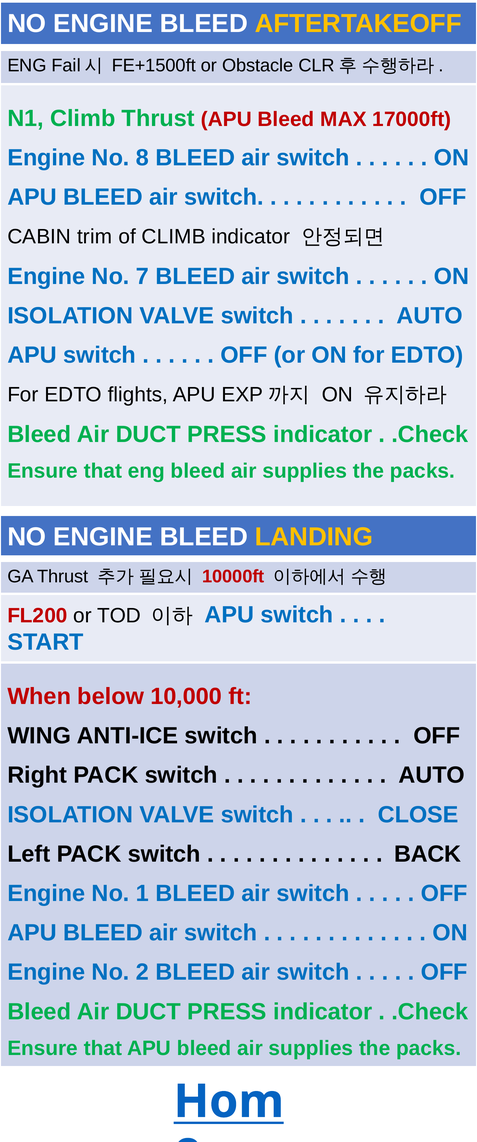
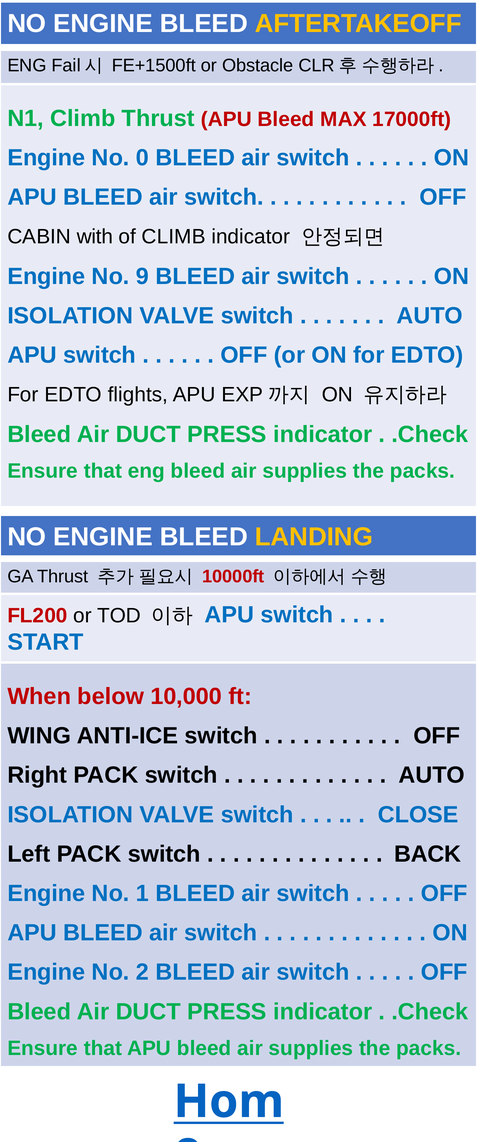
8: 8 -> 0
trim: trim -> with
7: 7 -> 9
